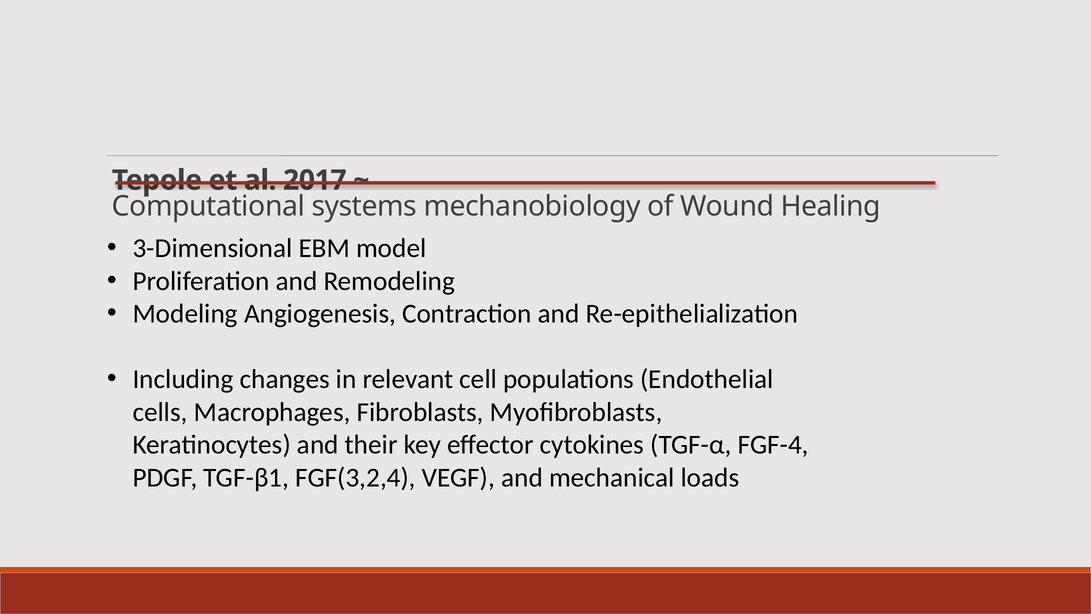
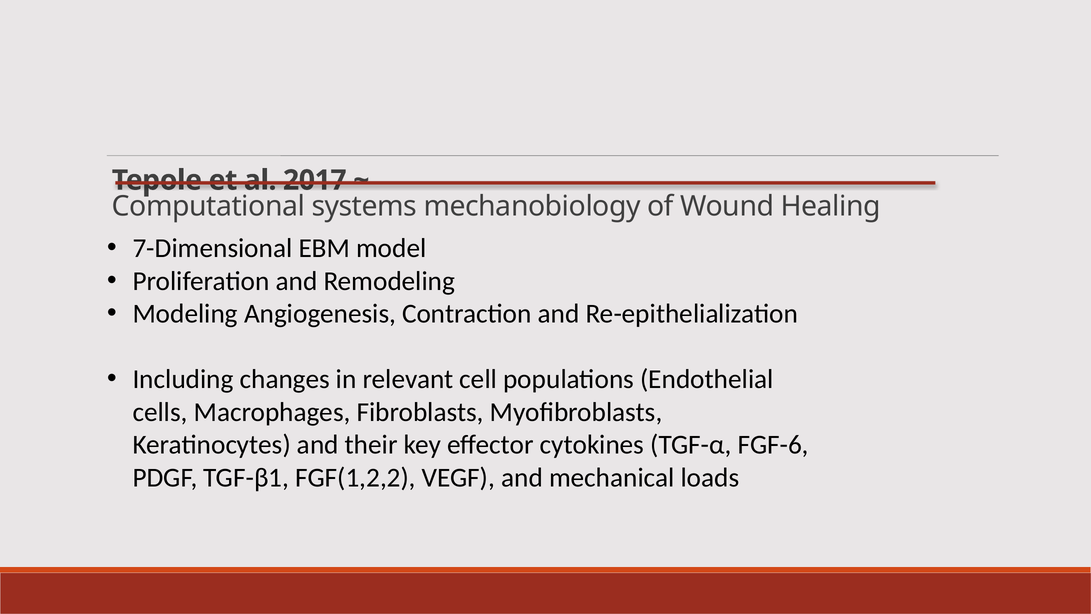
3-Dimensional: 3-Dimensional -> 7-Dimensional
FGF-4: FGF-4 -> FGF-6
FGF(3,2,4: FGF(3,2,4 -> FGF(1,2,2
